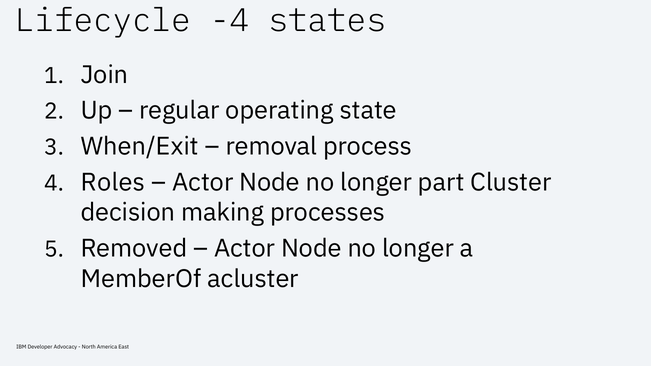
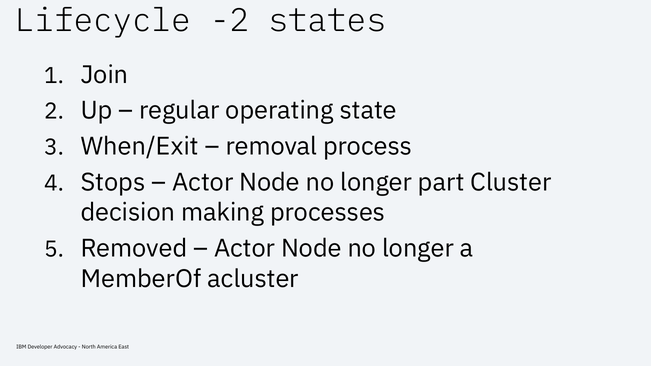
-4: -4 -> -2
Roles: Roles -> Stops
